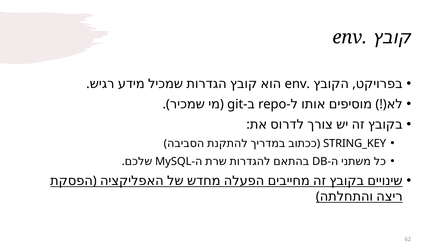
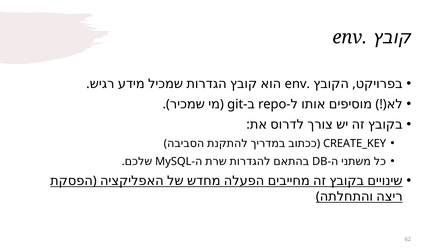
STRING_KEY: STRING_KEY -> CREATE_KEY
